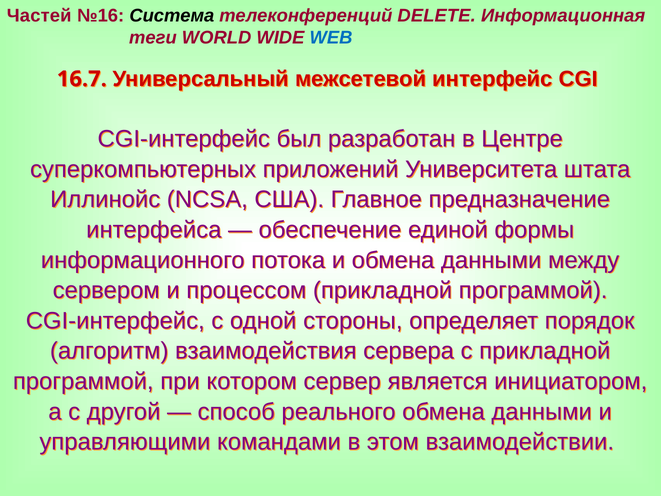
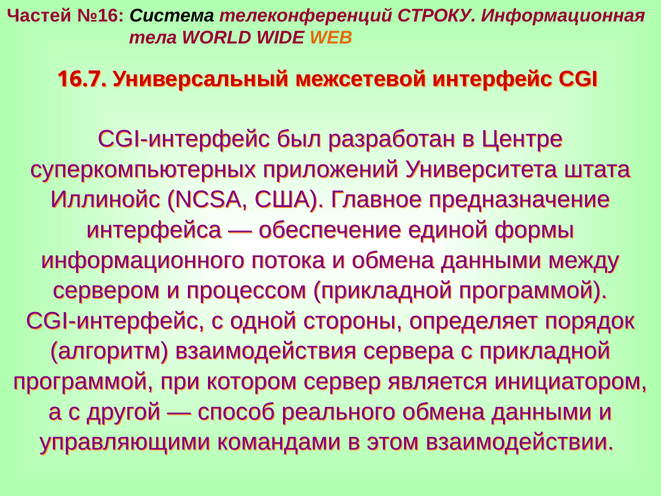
DELETE: DELETE -> СТРОКУ
теги: теги -> тела
WEB colour: blue -> orange
